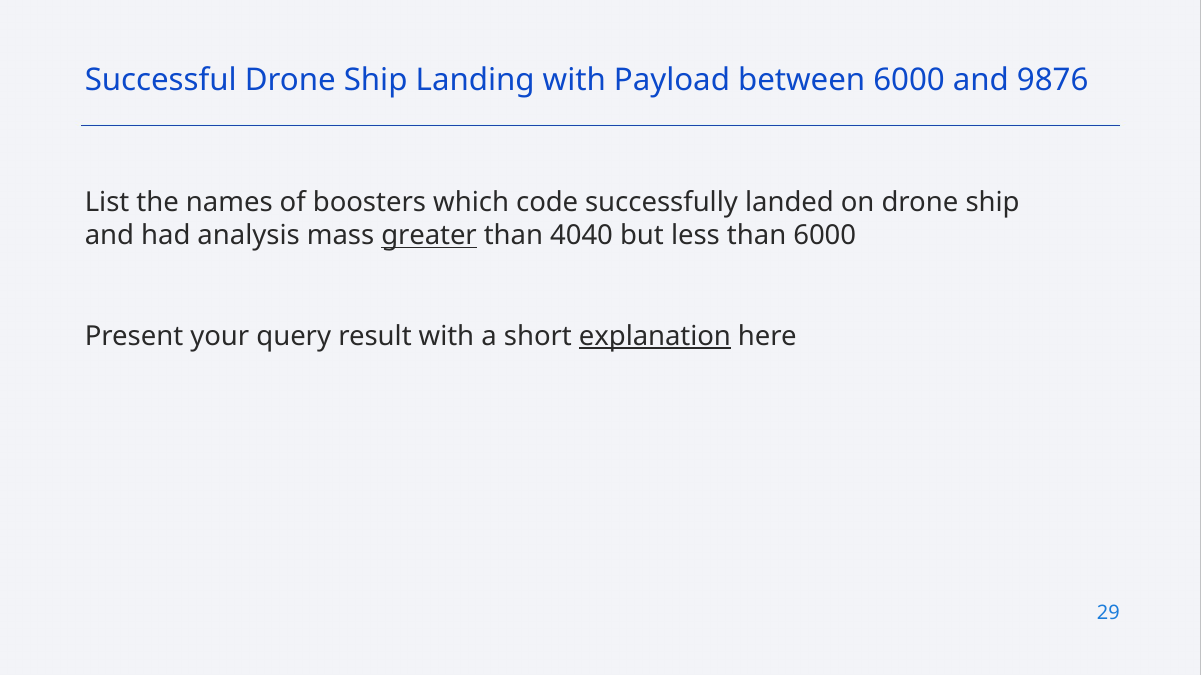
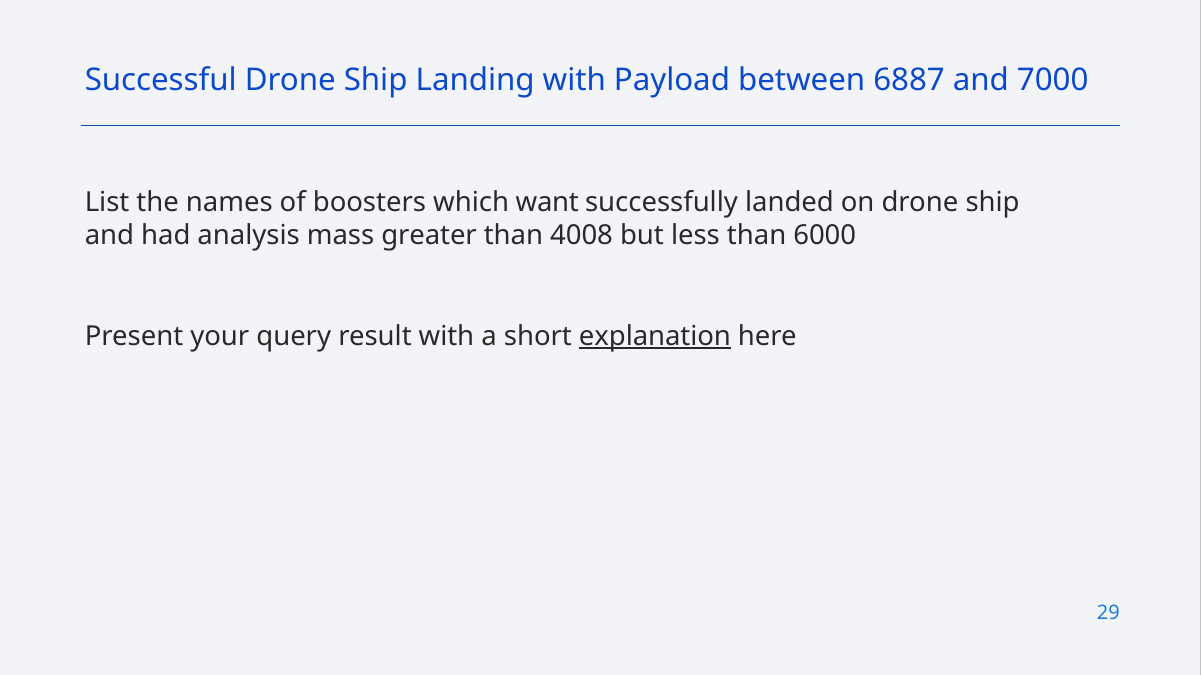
between 6000: 6000 -> 6887
9876: 9876 -> 7000
code: code -> want
greater underline: present -> none
4040: 4040 -> 4008
